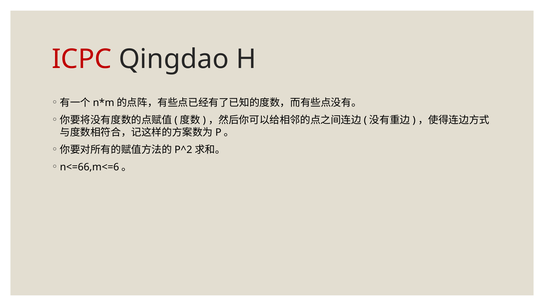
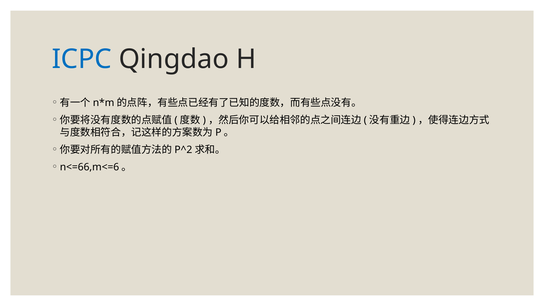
ICPC colour: red -> blue
